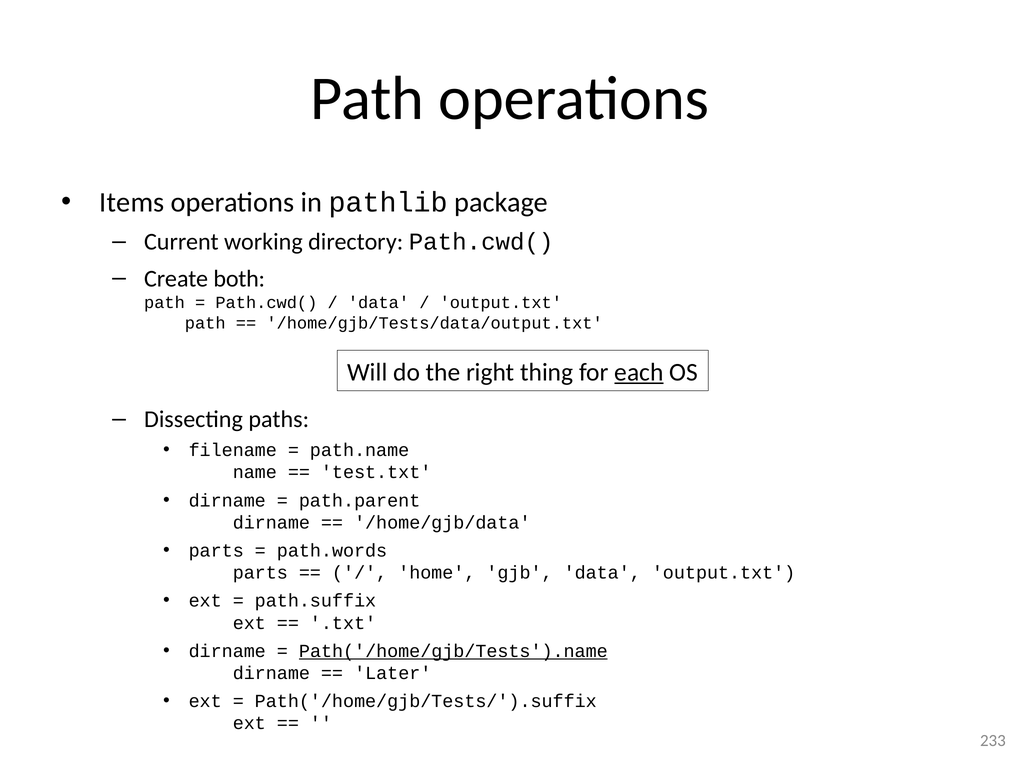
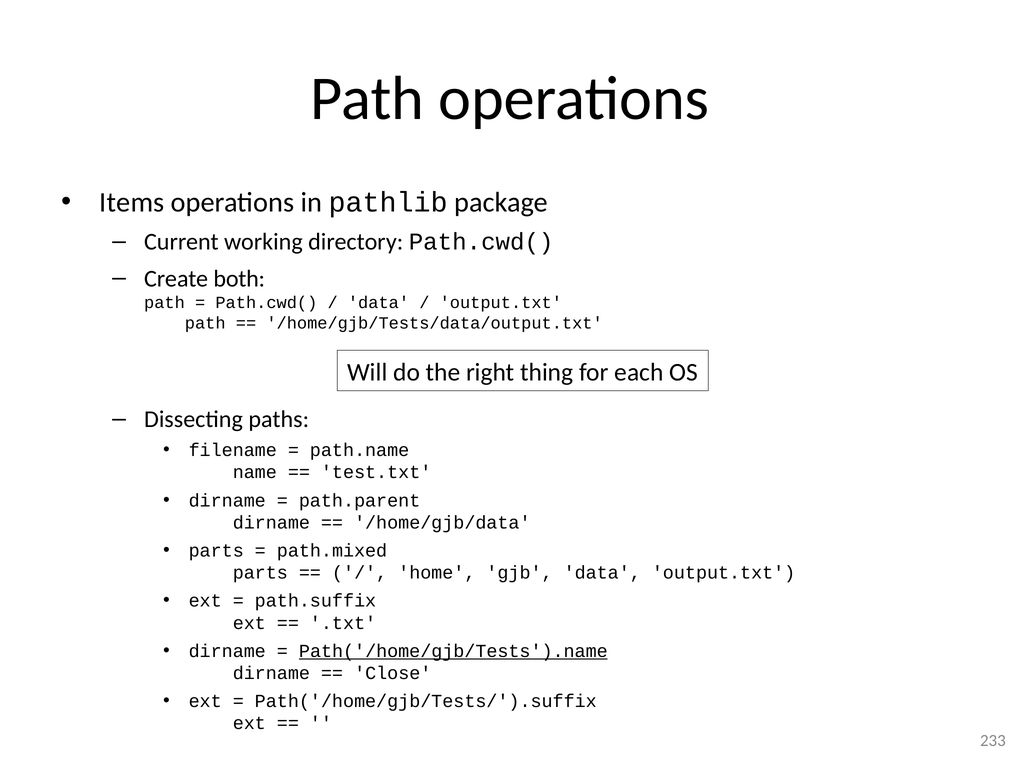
each underline: present -> none
path.words: path.words -> path.mixed
Later: Later -> Close
